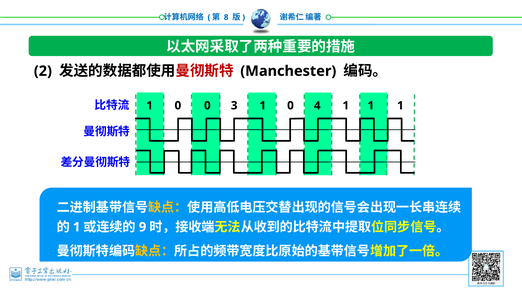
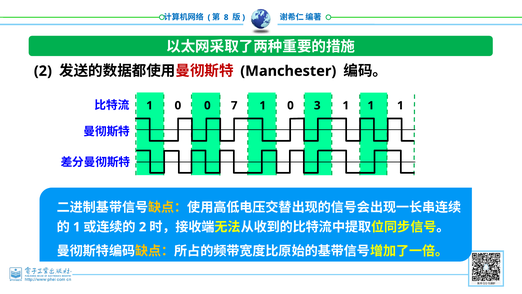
3: 3 -> 7
4: 4 -> 3
9 at (143, 227): 9 -> 2
